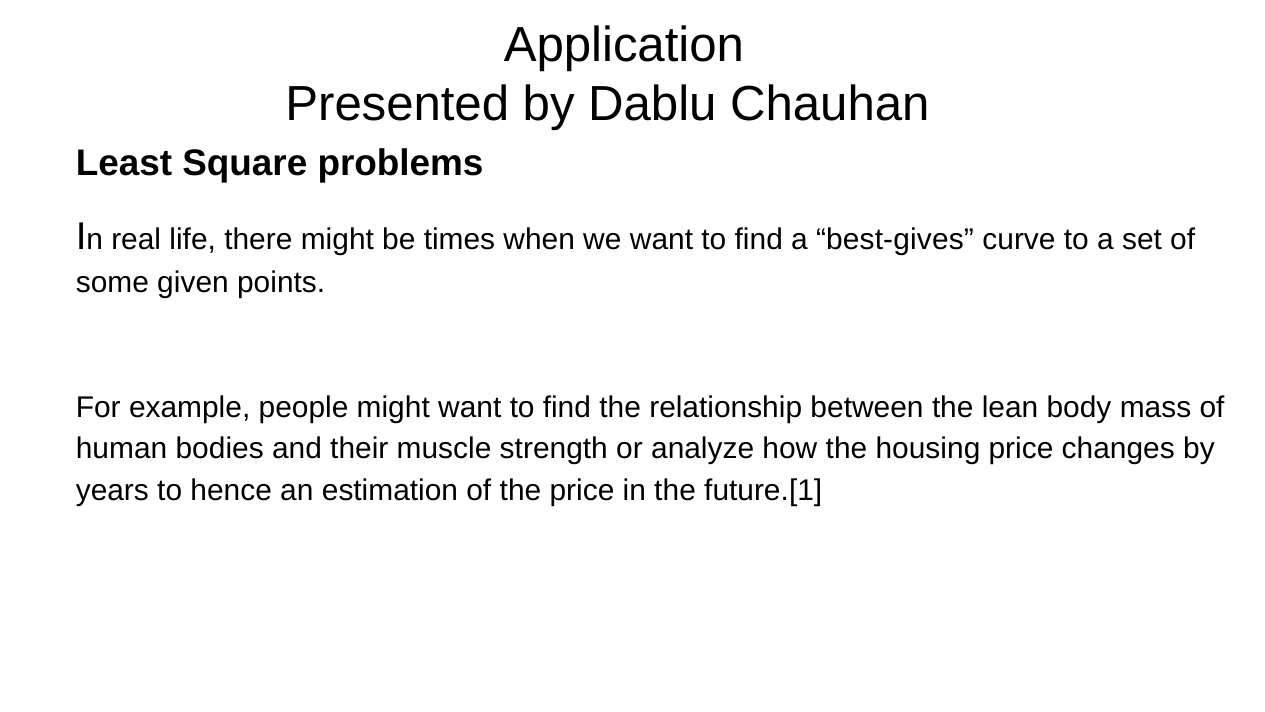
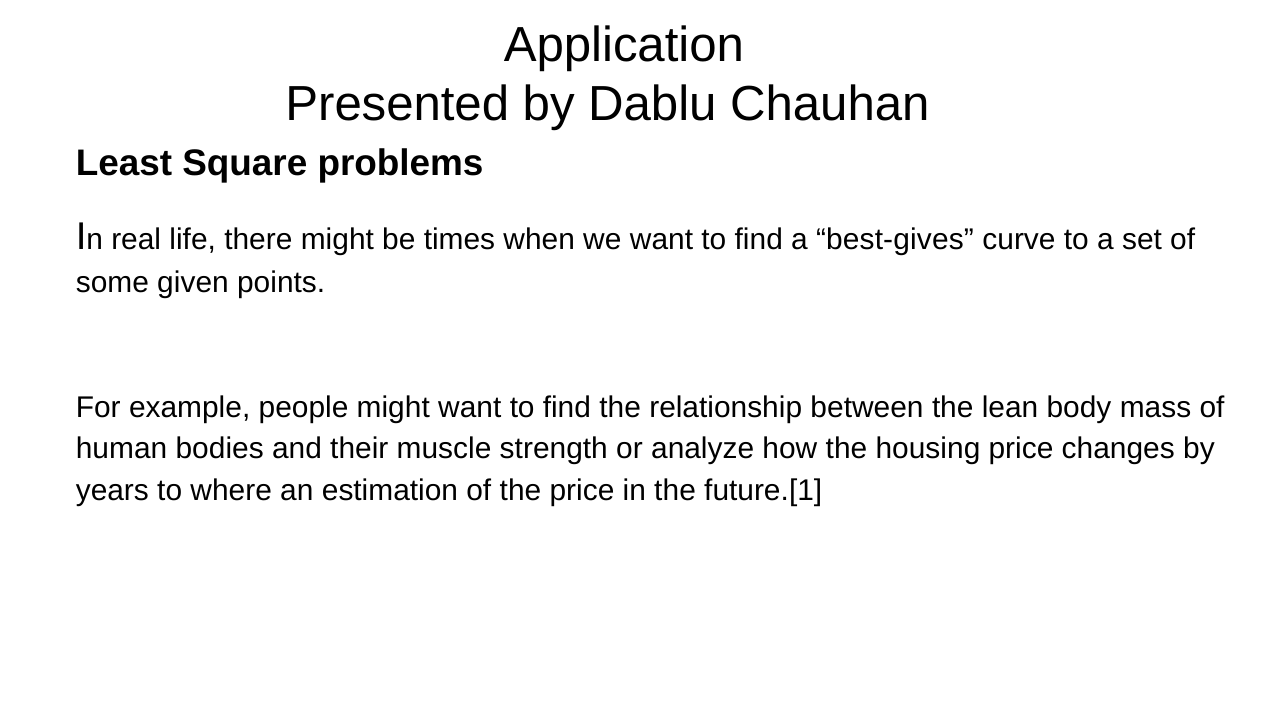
hence: hence -> where
